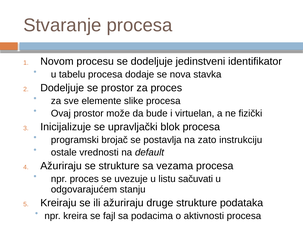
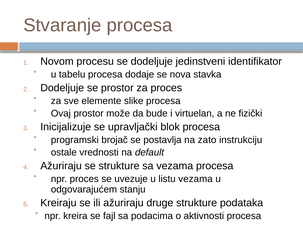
listu sačuvati: sačuvati -> vezama
